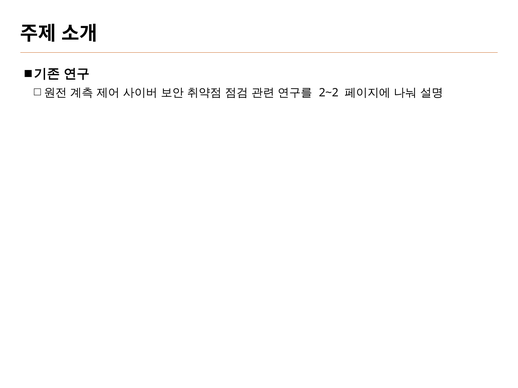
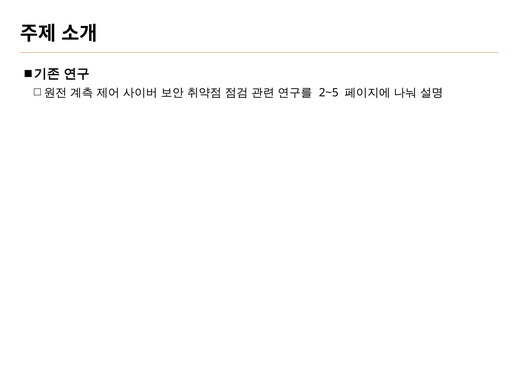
2~2: 2~2 -> 2~5
